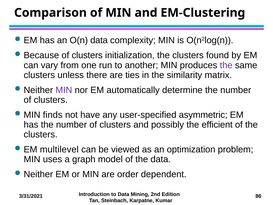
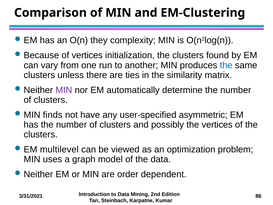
O(n data: data -> they
Because of clusters: clusters -> vertices
the at (226, 65) colour: purple -> blue
the efficient: efficient -> vertices
